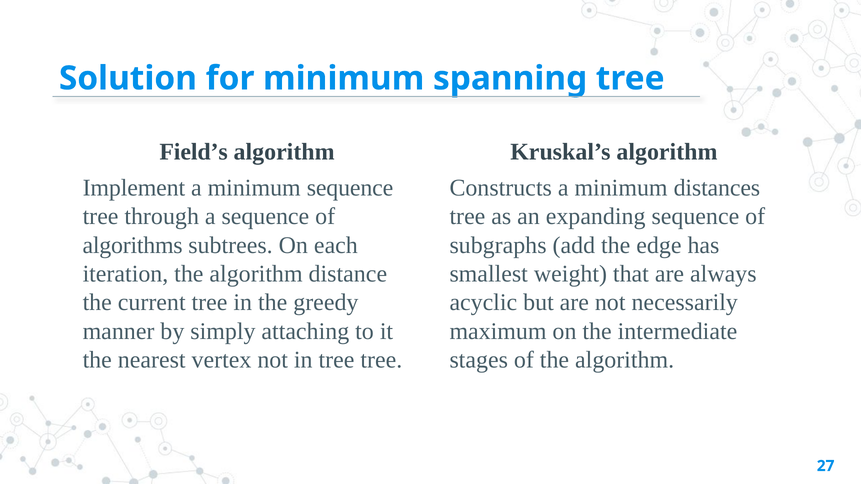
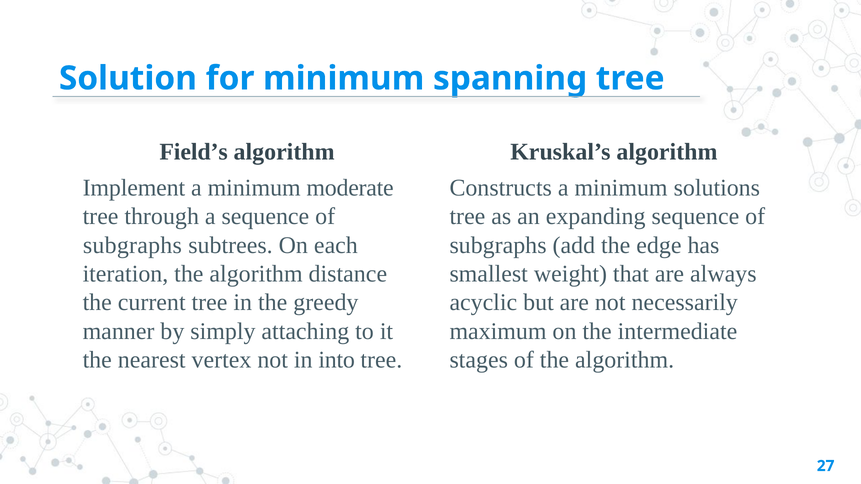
minimum sequence: sequence -> moderate
distances: distances -> solutions
algorithms at (133, 245): algorithms -> subgraphs
in tree: tree -> into
